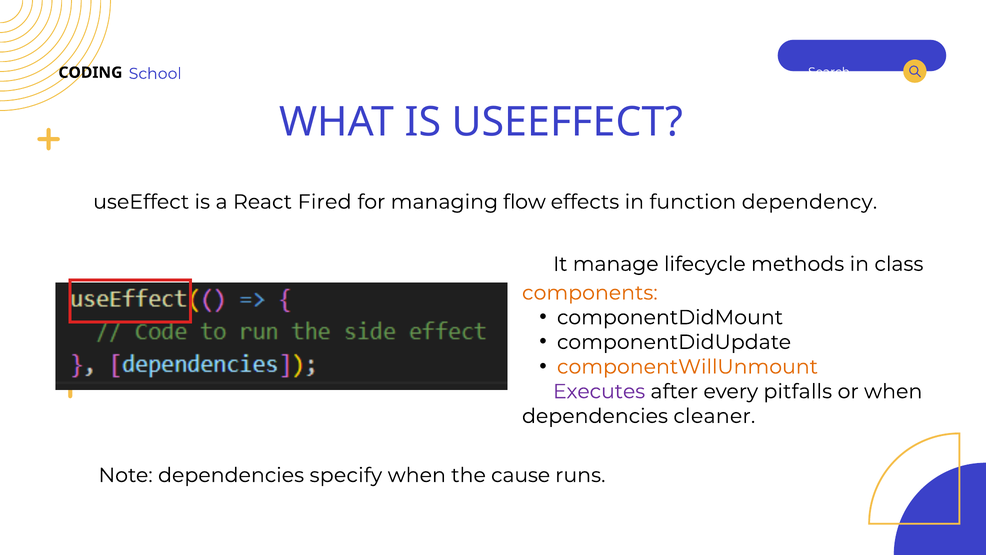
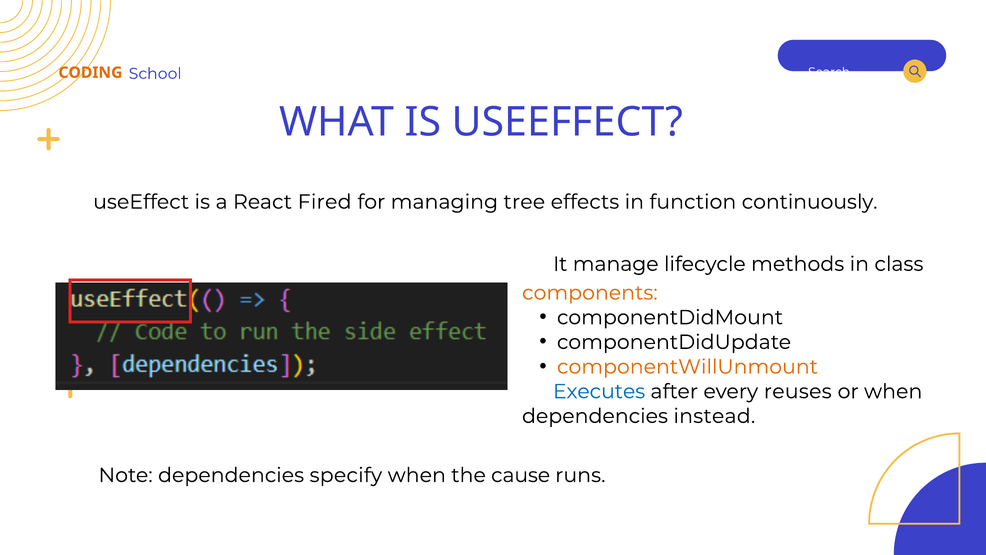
CODING colour: black -> orange
flow: flow -> tree
dependency: dependency -> continuously
Executes colour: purple -> blue
pitfalls: pitfalls -> reuses
cleaner: cleaner -> instead
